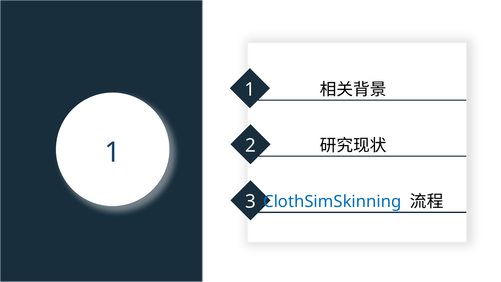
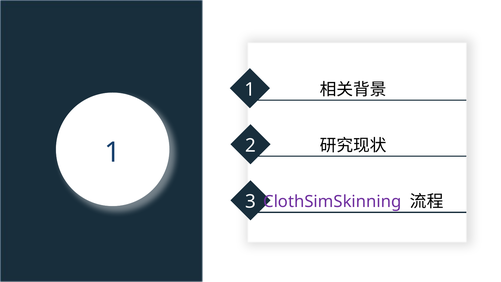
ClothSimSkinning colour: blue -> purple
